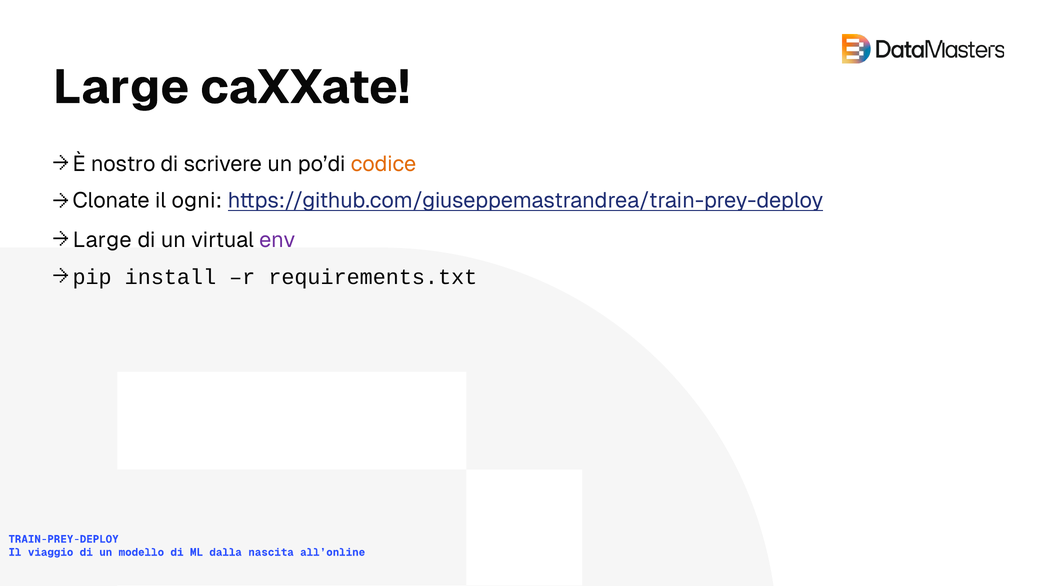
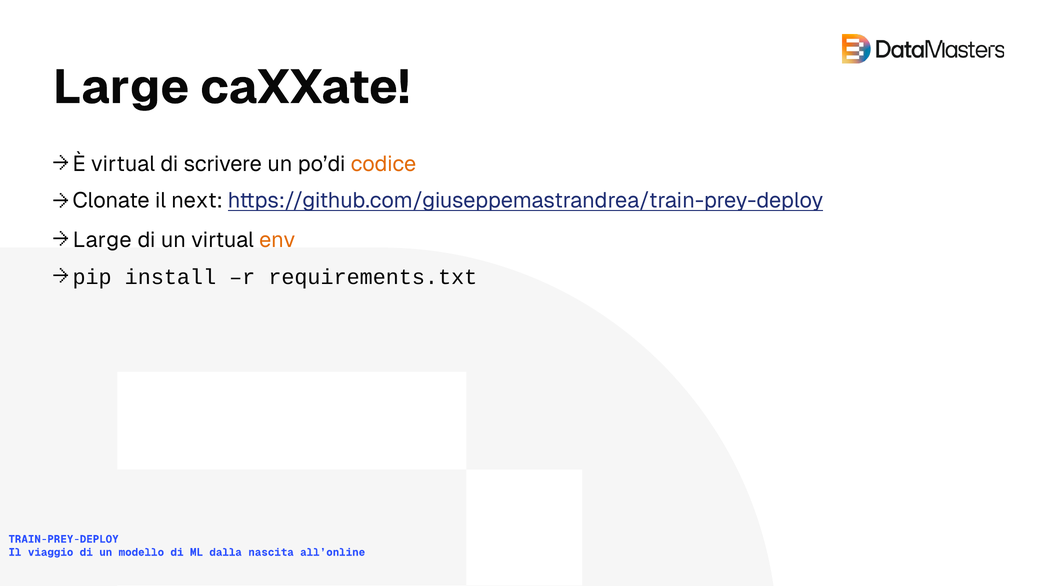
È nostro: nostro -> virtual
ogni: ogni -> next
env colour: purple -> orange
